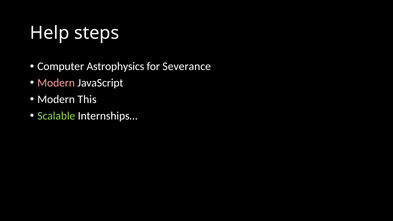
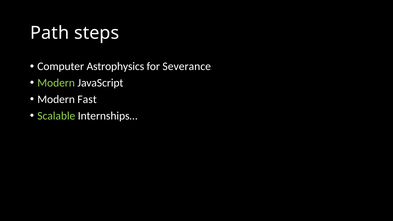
Help: Help -> Path
Modern at (56, 83) colour: pink -> light green
This: This -> Fast
